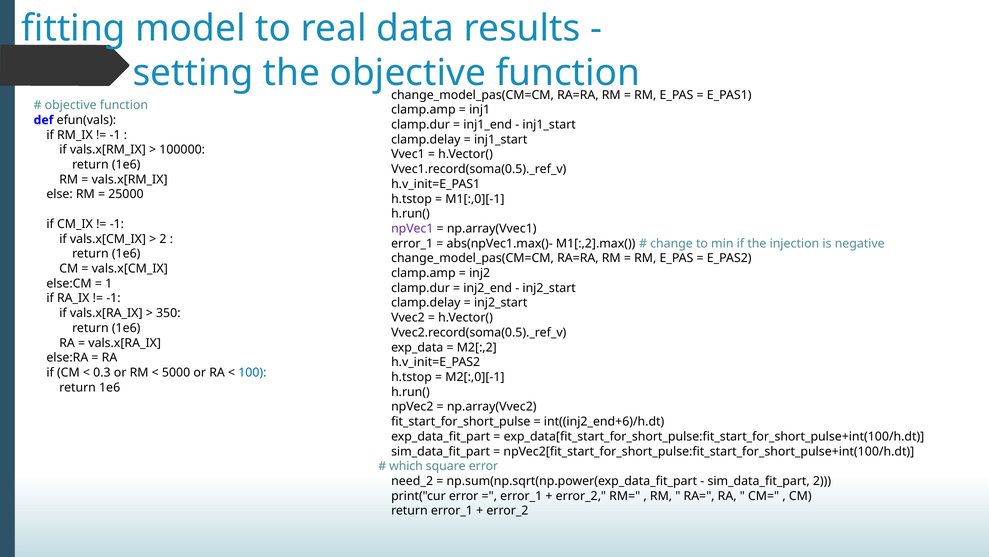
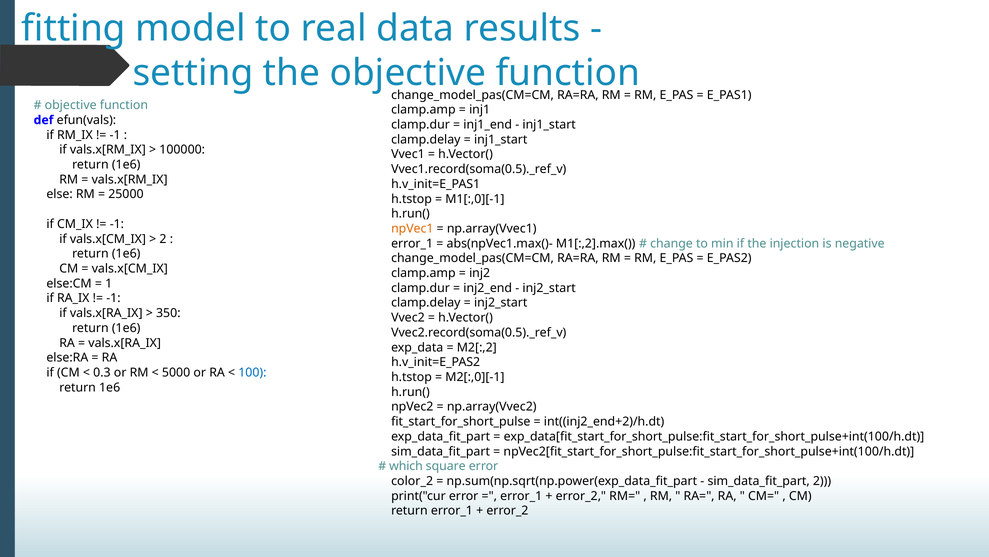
npVec1 colour: purple -> orange
int((inj2_end+6)/h.dt: int((inj2_end+6)/h.dt -> int((inj2_end+2)/h.dt
need_2: need_2 -> color_2
